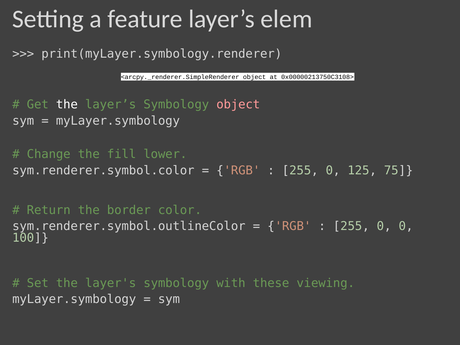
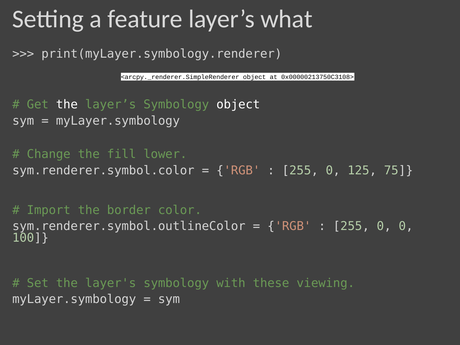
elem: elem -> what
object at (238, 105) colour: pink -> white
Return: Return -> Import
